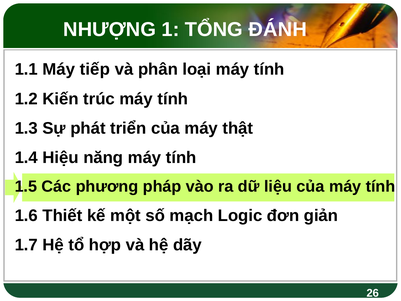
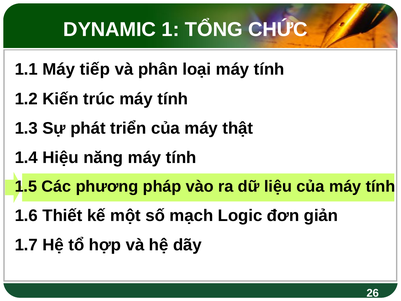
NHƯỢNG: NHƯỢNG -> DYNAMIC
ĐÁNH: ĐÁNH -> CHỨC
